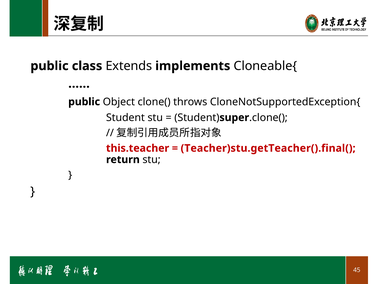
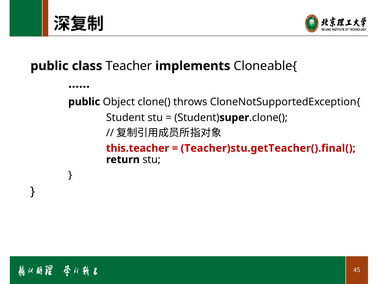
Extends: Extends -> Teacher
